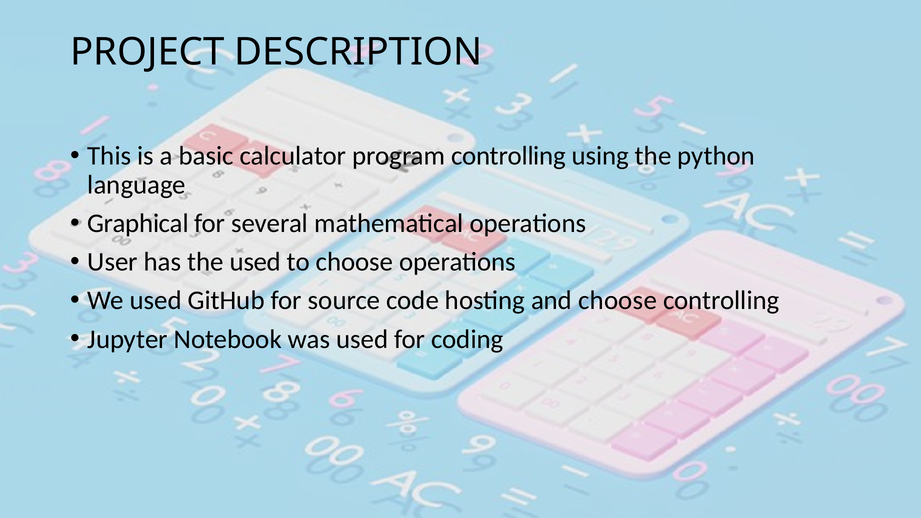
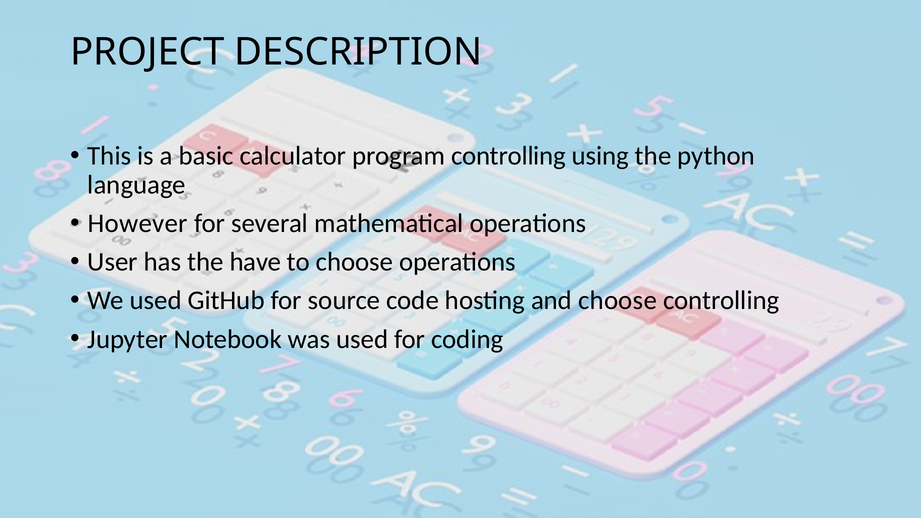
Graphical: Graphical -> However
the used: used -> have
